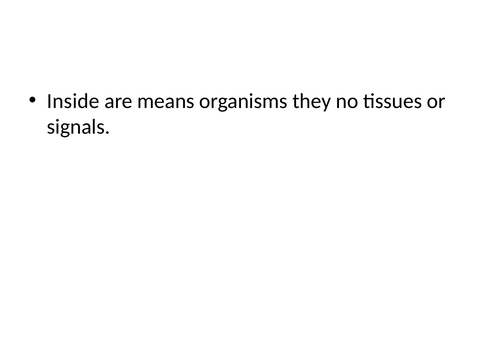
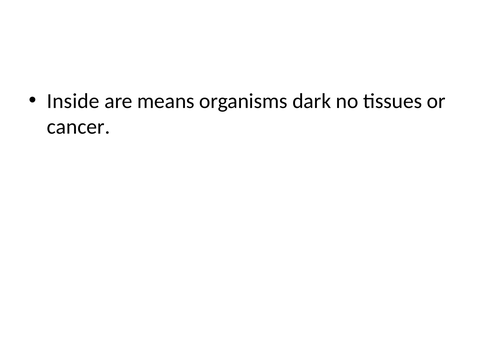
they: they -> dark
signals: signals -> cancer
